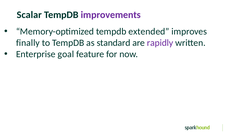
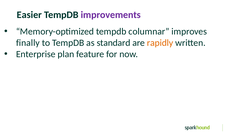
Scalar: Scalar -> Easier
extended: extended -> columnar
rapidly colour: purple -> orange
goal: goal -> plan
